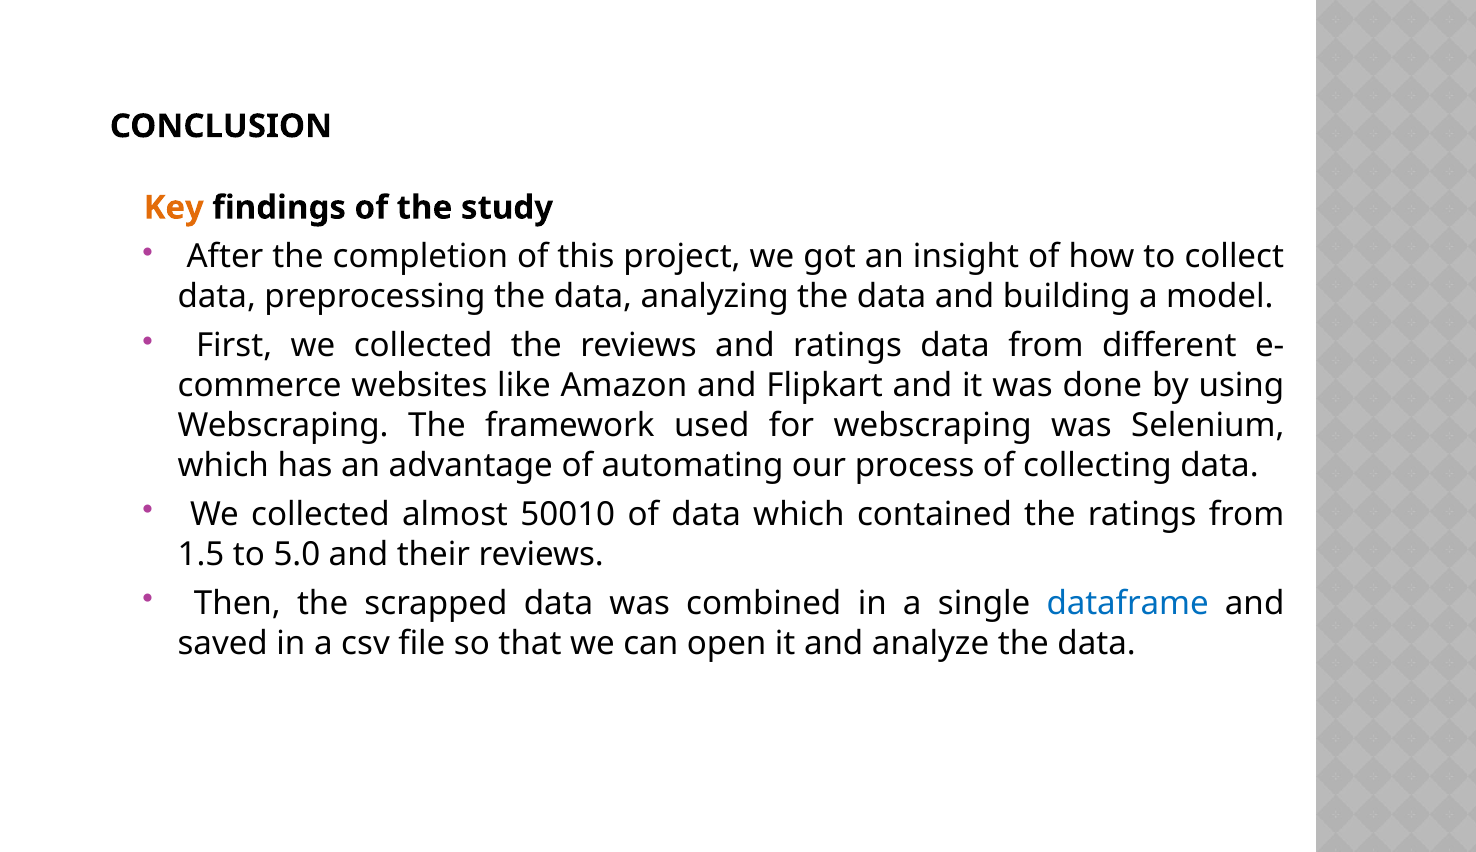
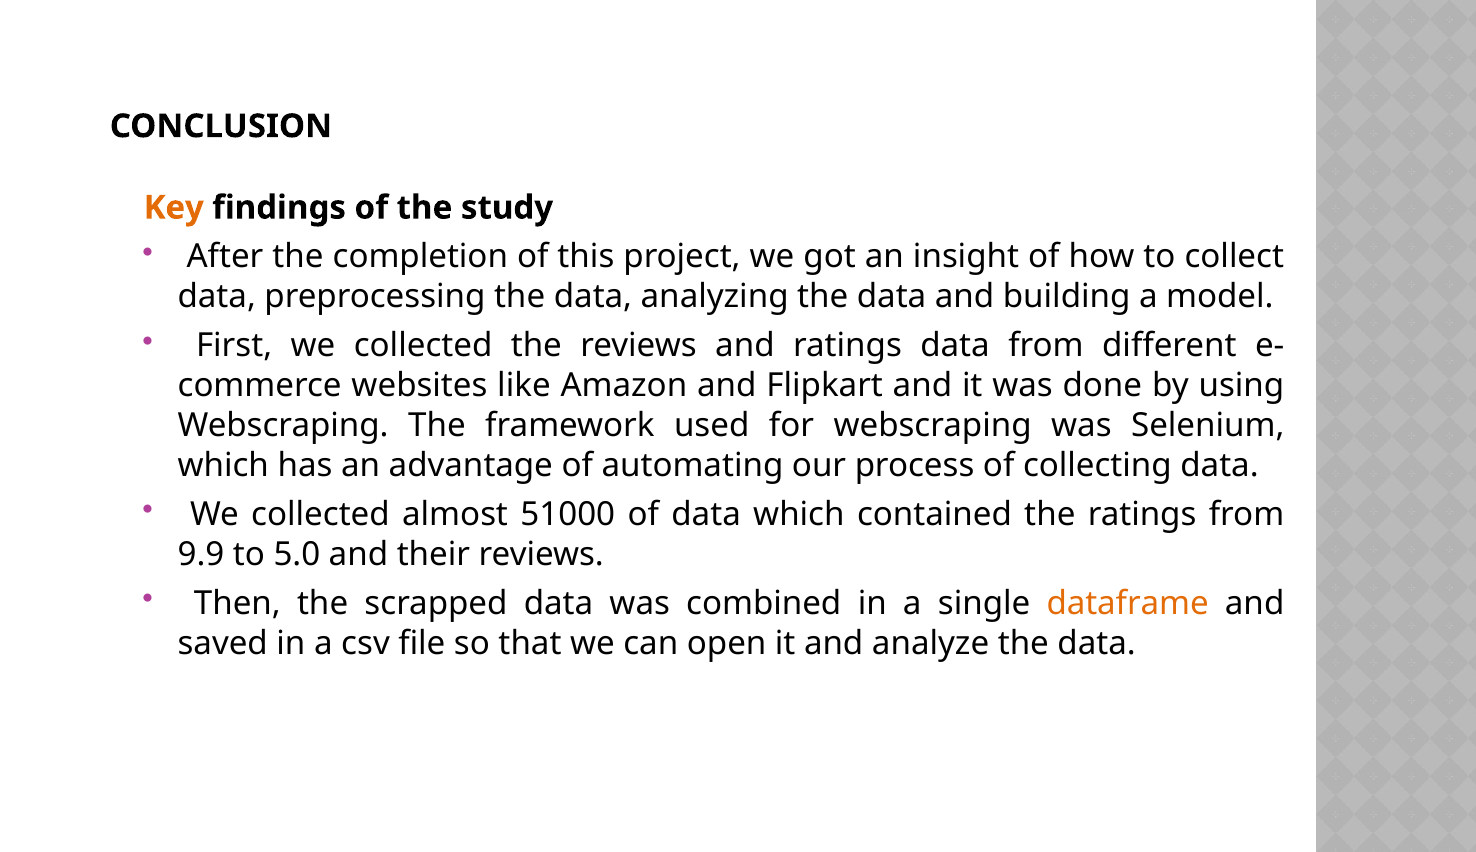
50010: 50010 -> 51000
1.5: 1.5 -> 9.9
dataframe colour: blue -> orange
